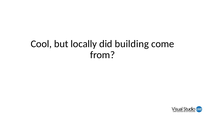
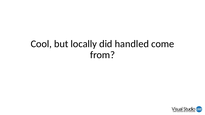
building: building -> handled
